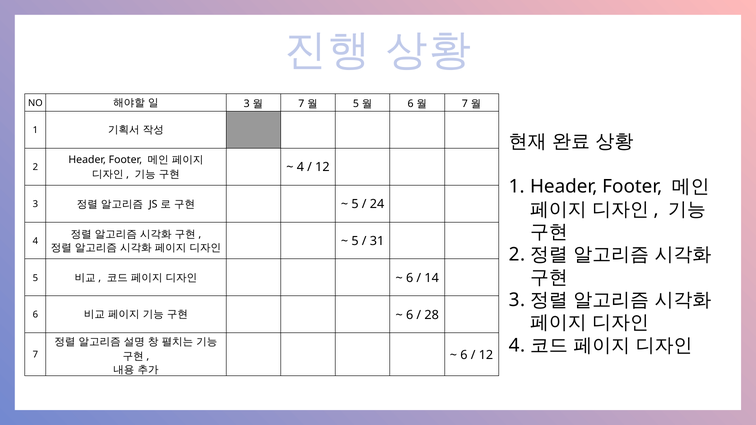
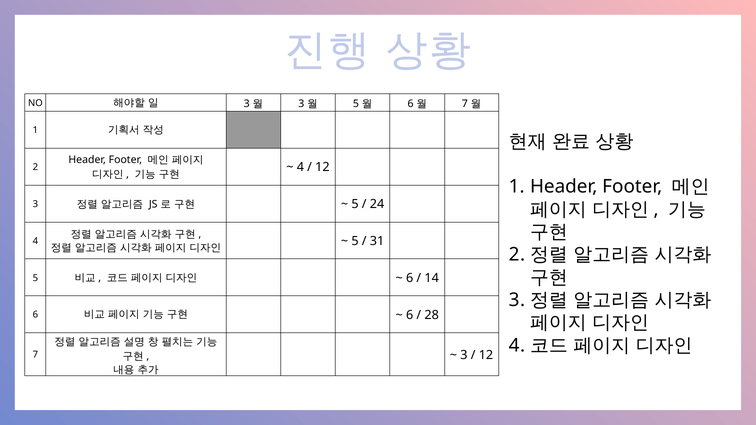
7 at (301, 104): 7 -> 3
6 at (464, 355): 6 -> 3
